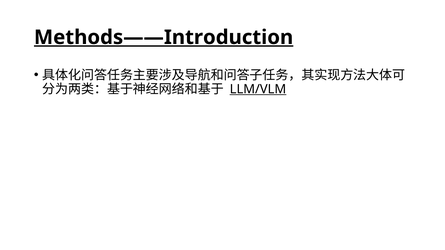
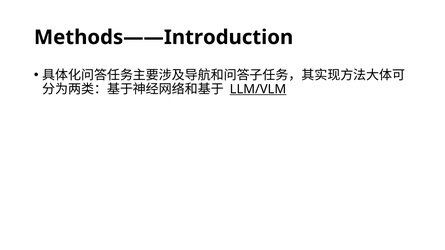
Methods——Introduction underline: present -> none
